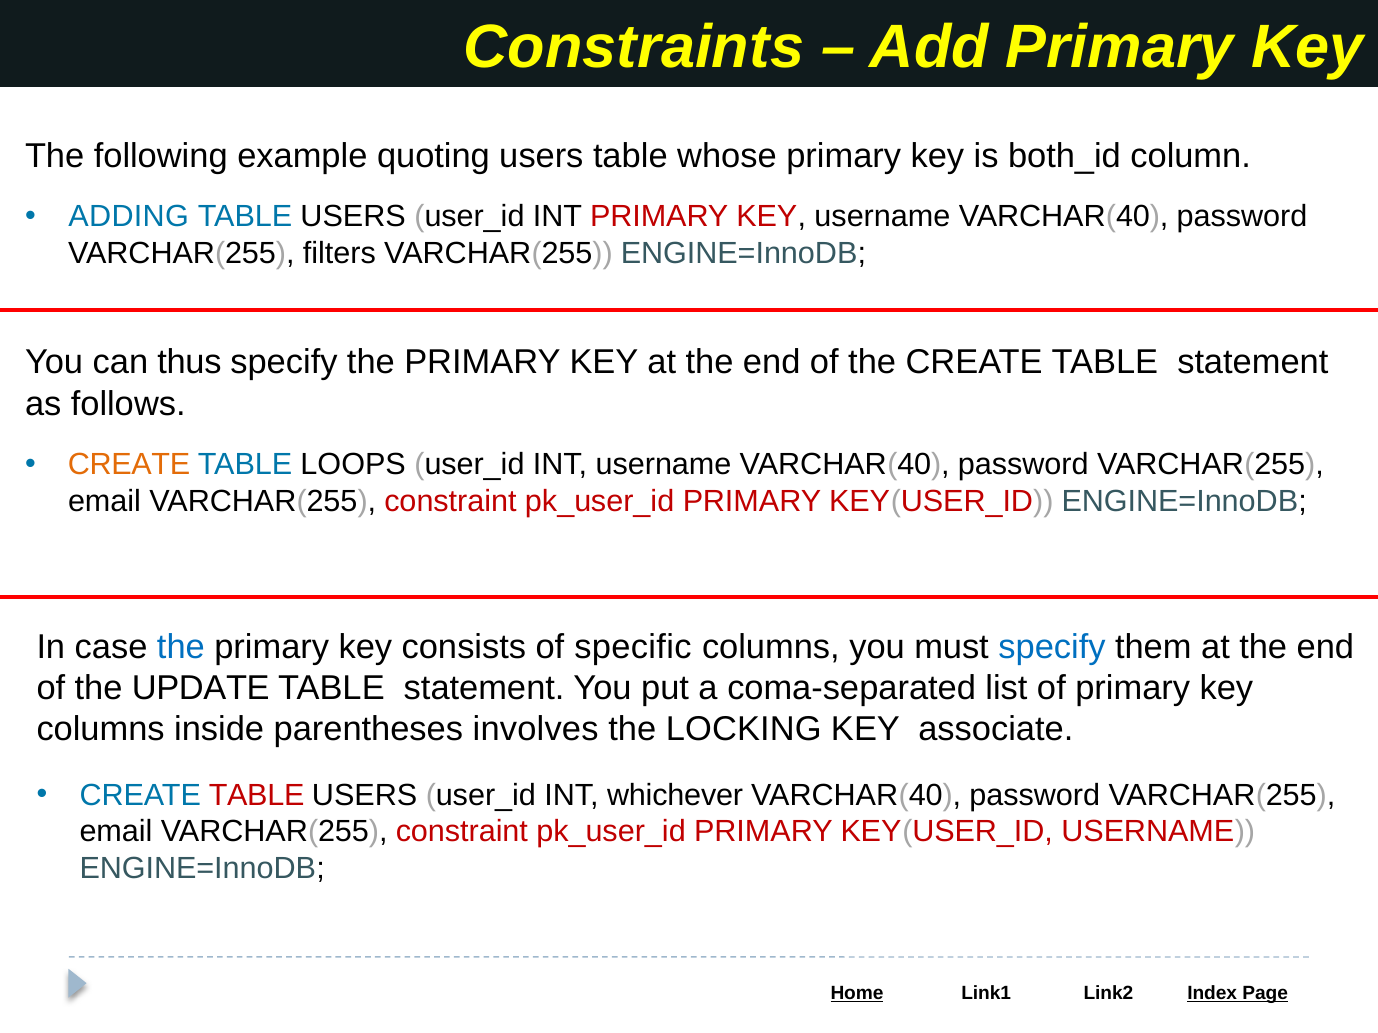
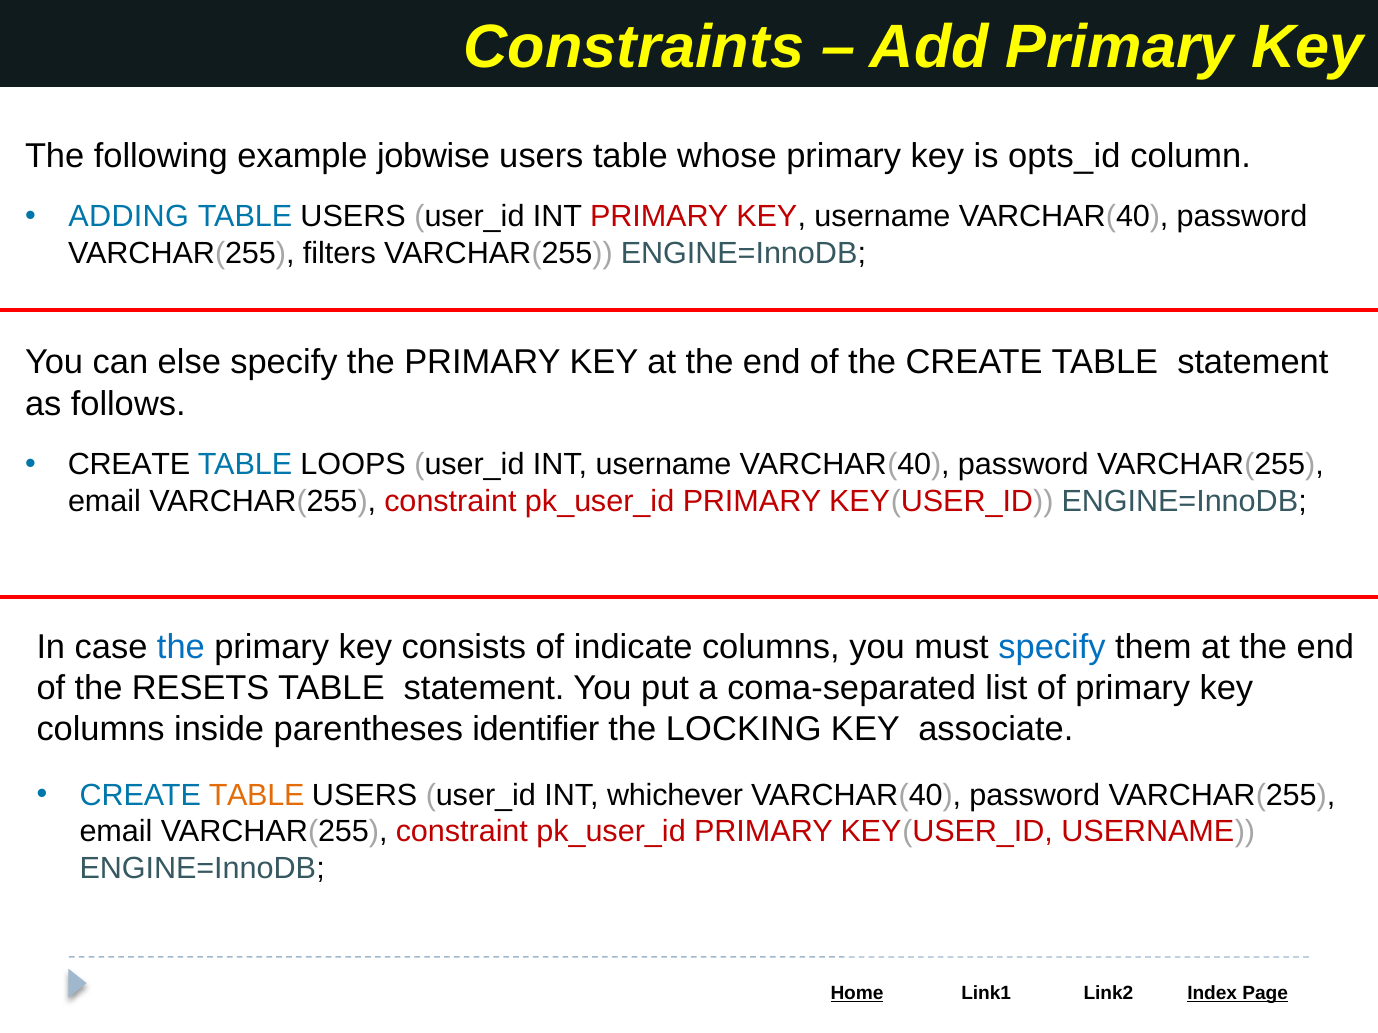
quoting: quoting -> jobwise
both_id: both_id -> opts_id
thus: thus -> else
CREATE at (129, 465) colour: orange -> black
specific: specific -> indicate
UPDATE: UPDATE -> RESETS
involves: involves -> identifier
TABLE at (257, 795) colour: red -> orange
